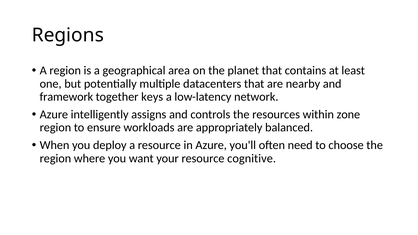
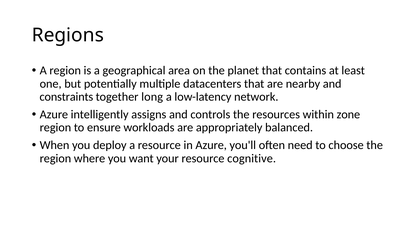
framework: framework -> constraints
keys: keys -> long
